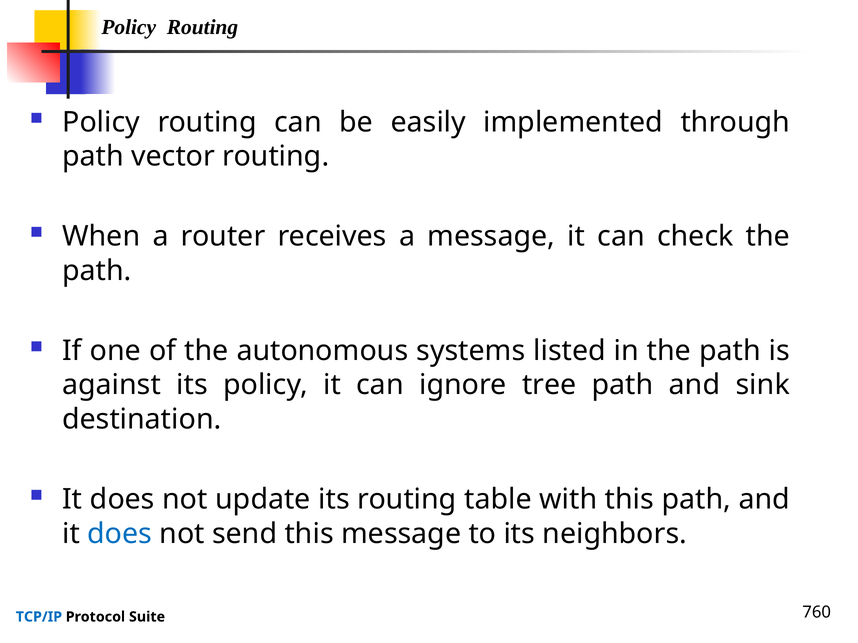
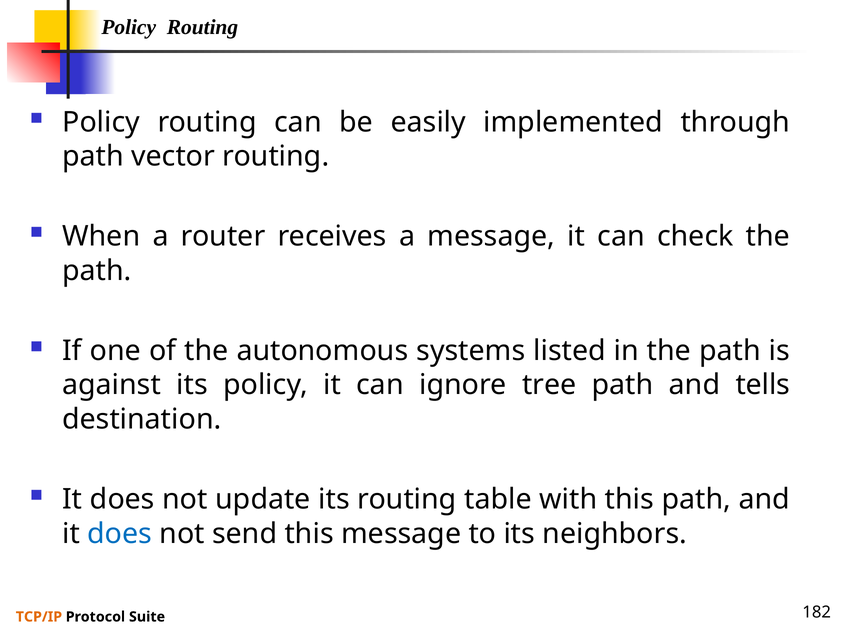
sink: sink -> tells
TCP/IP colour: blue -> orange
760: 760 -> 182
